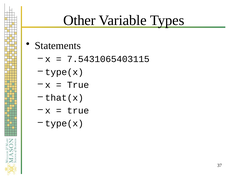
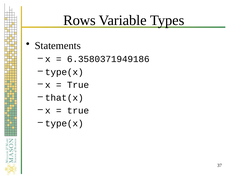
Other: Other -> Rows
7.5431065403115: 7.5431065403115 -> 6.3580371949186
